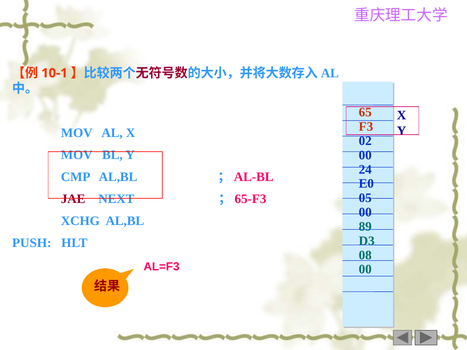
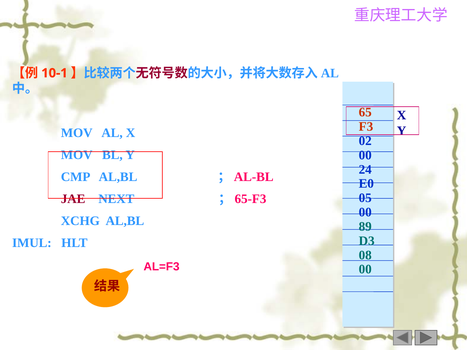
PUSH: PUSH -> IMUL
